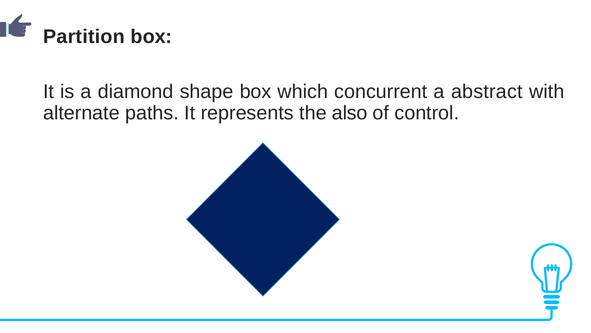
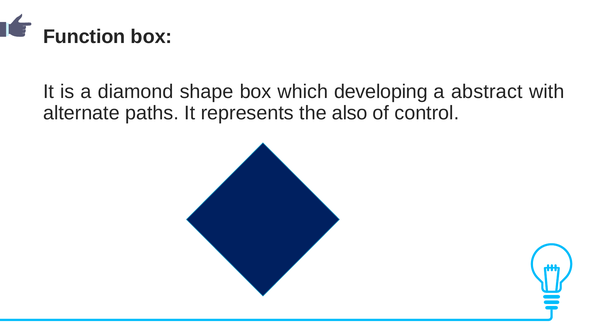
Partition: Partition -> Function
concurrent: concurrent -> developing
